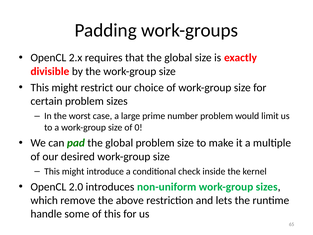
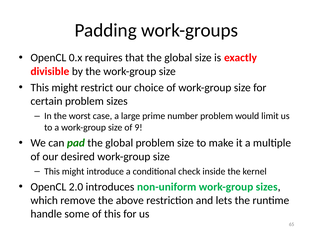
2.x: 2.x -> 0.x
0: 0 -> 9
